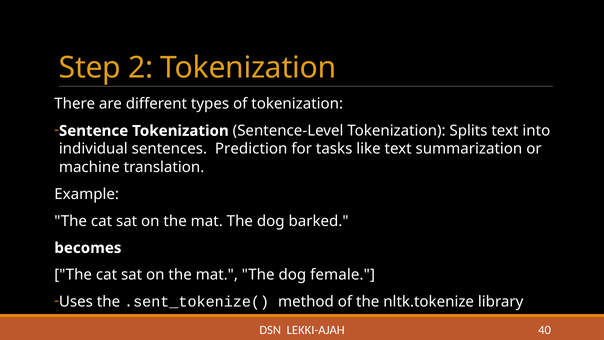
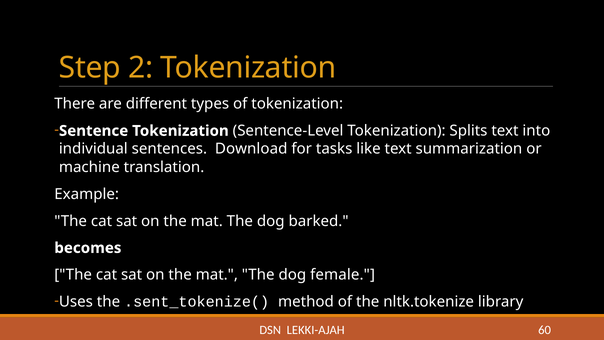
Prediction: Prediction -> Download
40: 40 -> 60
